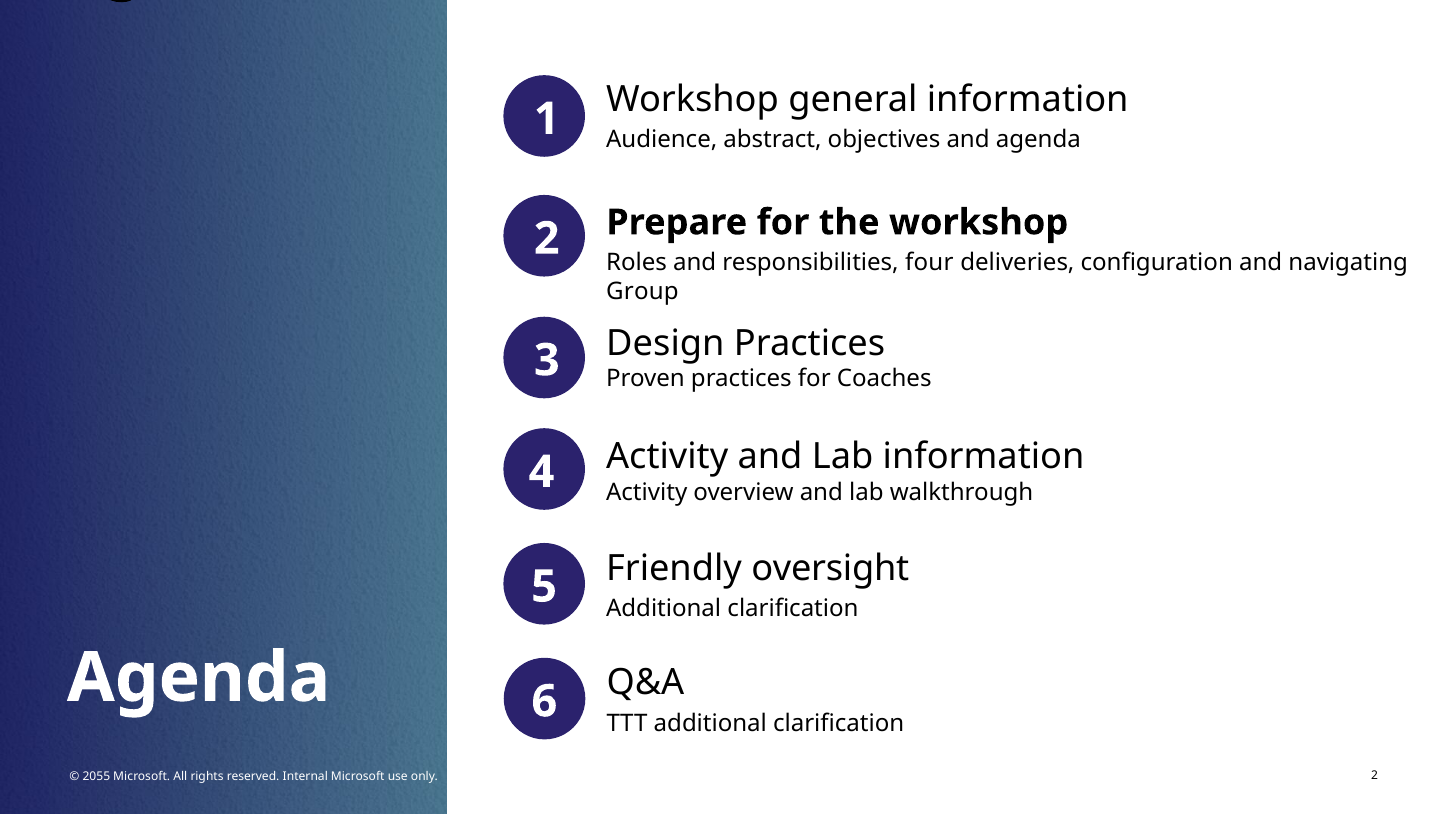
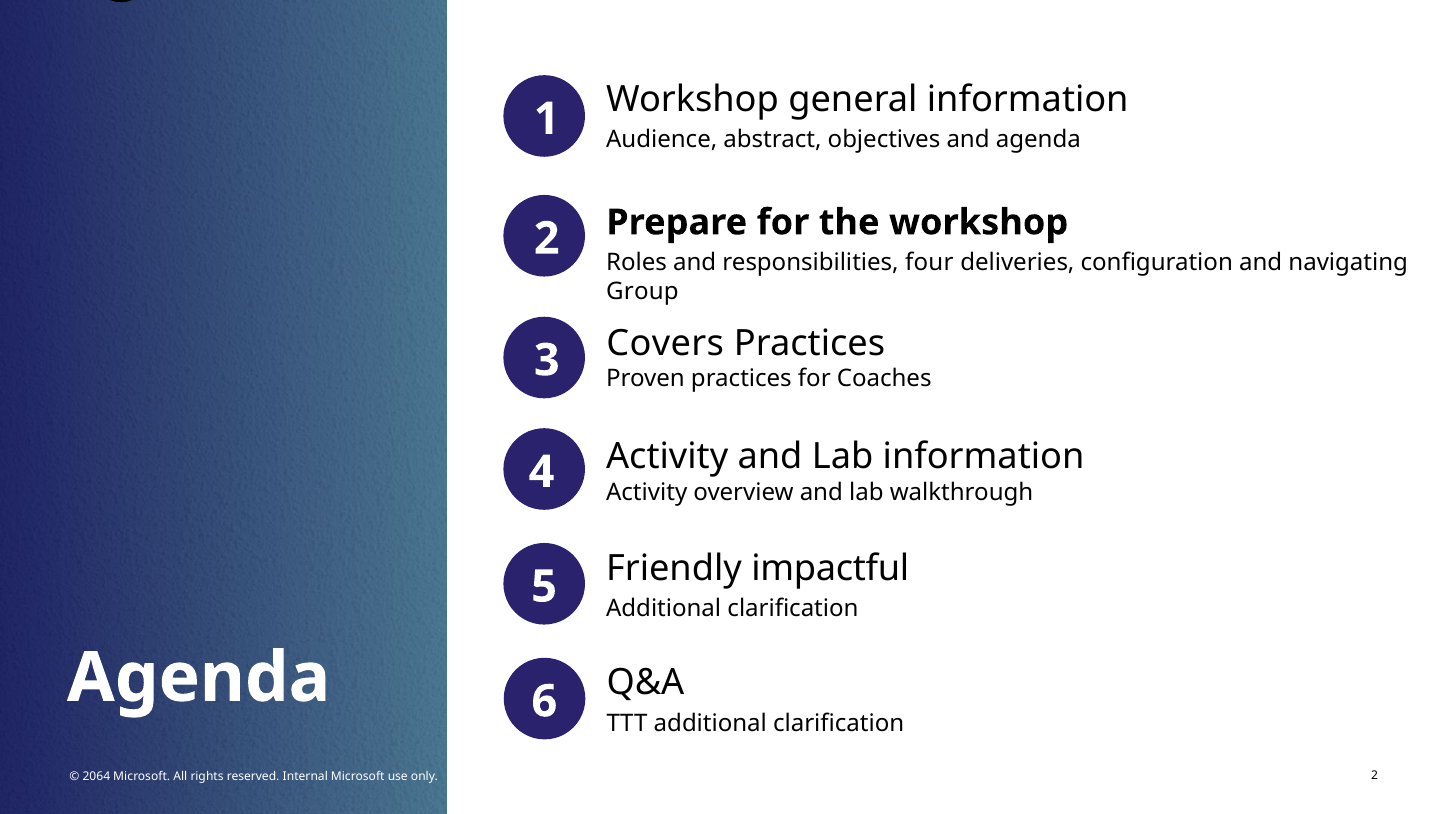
Design: Design -> Covers
oversight: oversight -> impactful
2055: 2055 -> 2064
